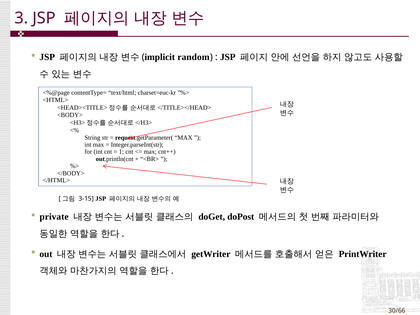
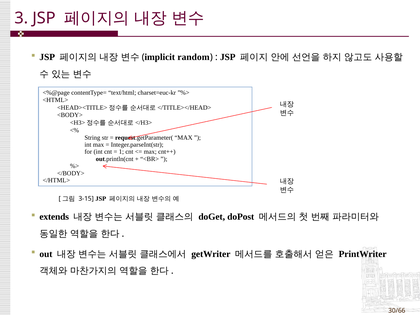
private: private -> extends
